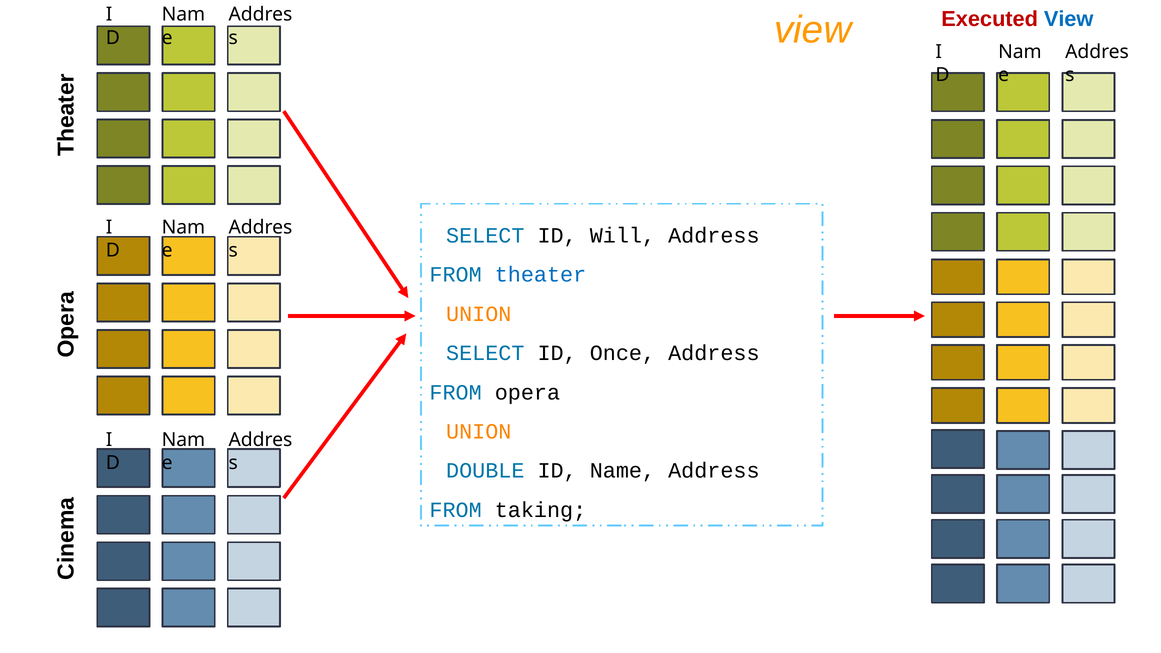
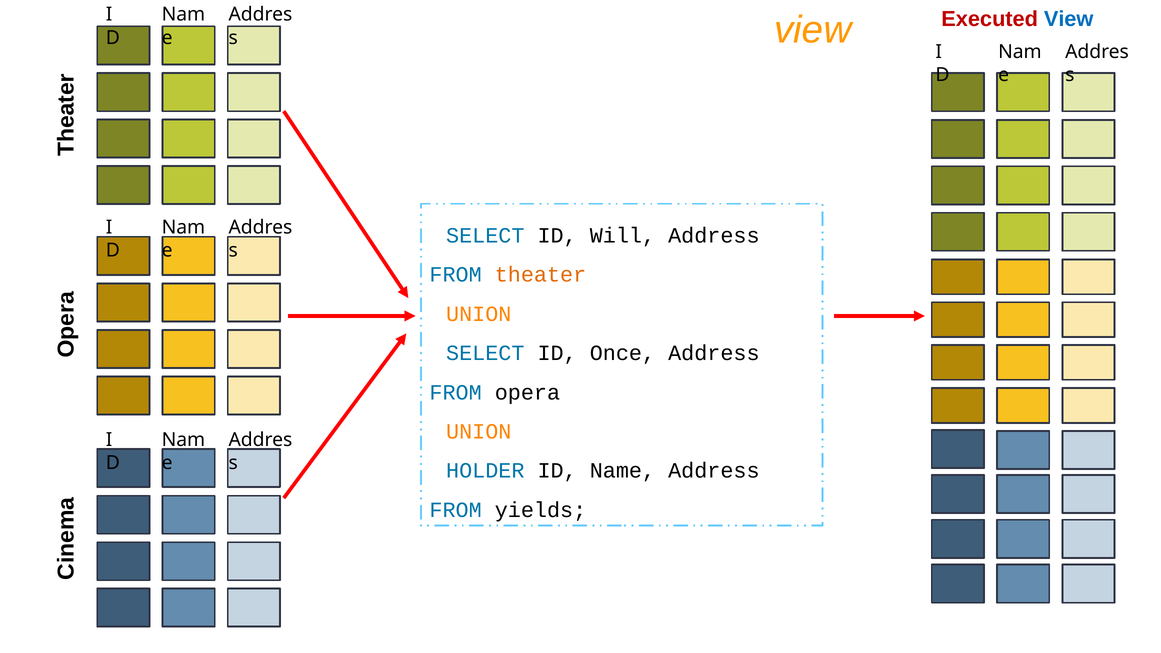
theater colour: blue -> orange
DOUBLE: DOUBLE -> HOLDER
taking: taking -> yields
